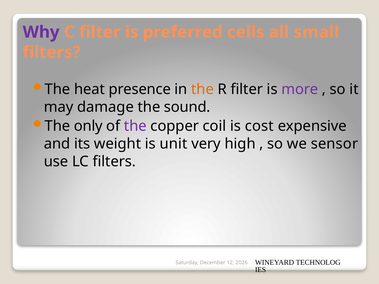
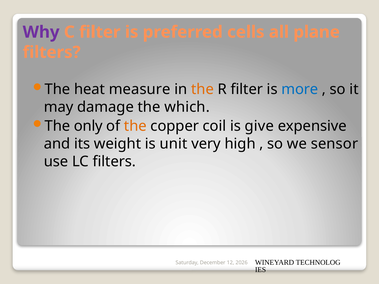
small: small -> plane
presence: presence -> measure
more colour: purple -> blue
sound: sound -> which
the at (135, 126) colour: purple -> orange
cost: cost -> give
